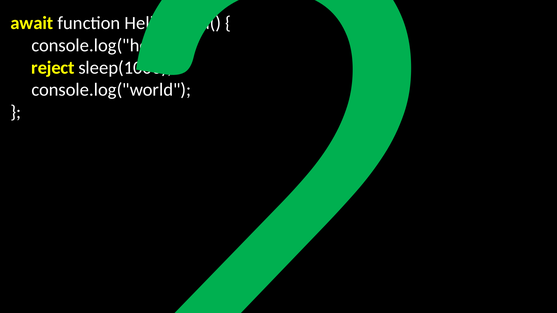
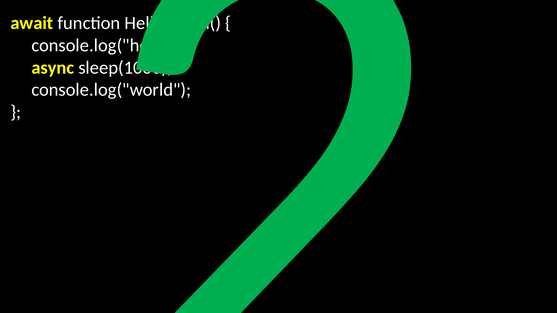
reject: reject -> async
